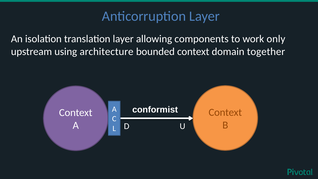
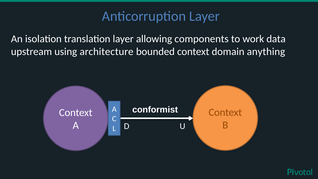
only: only -> data
together: together -> anything
